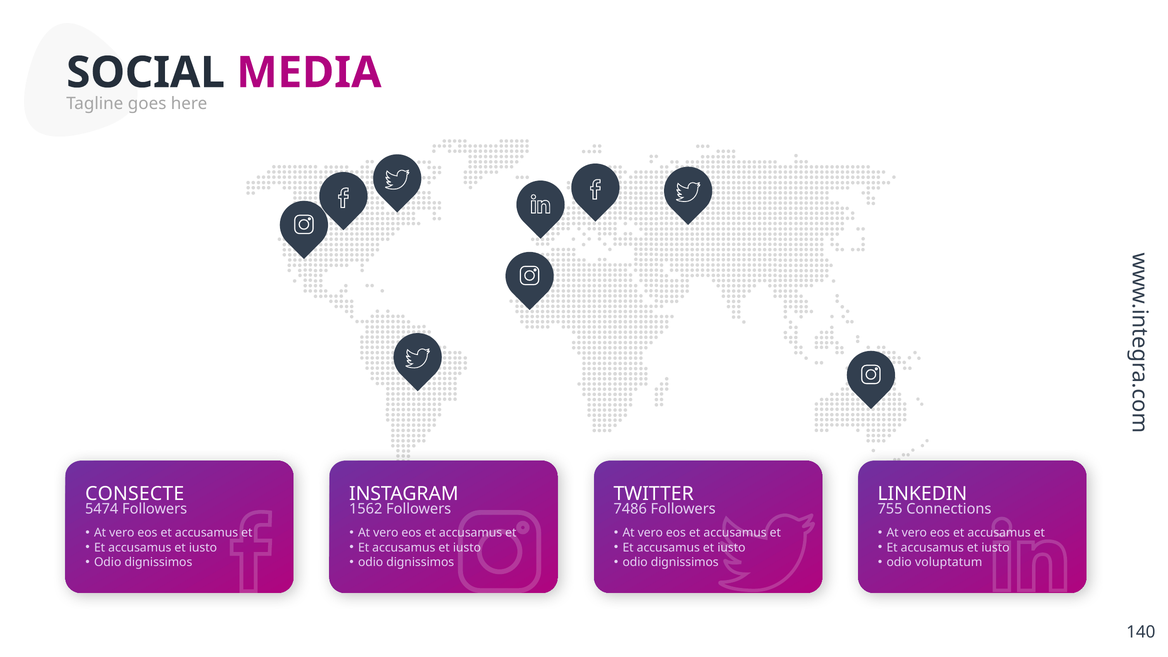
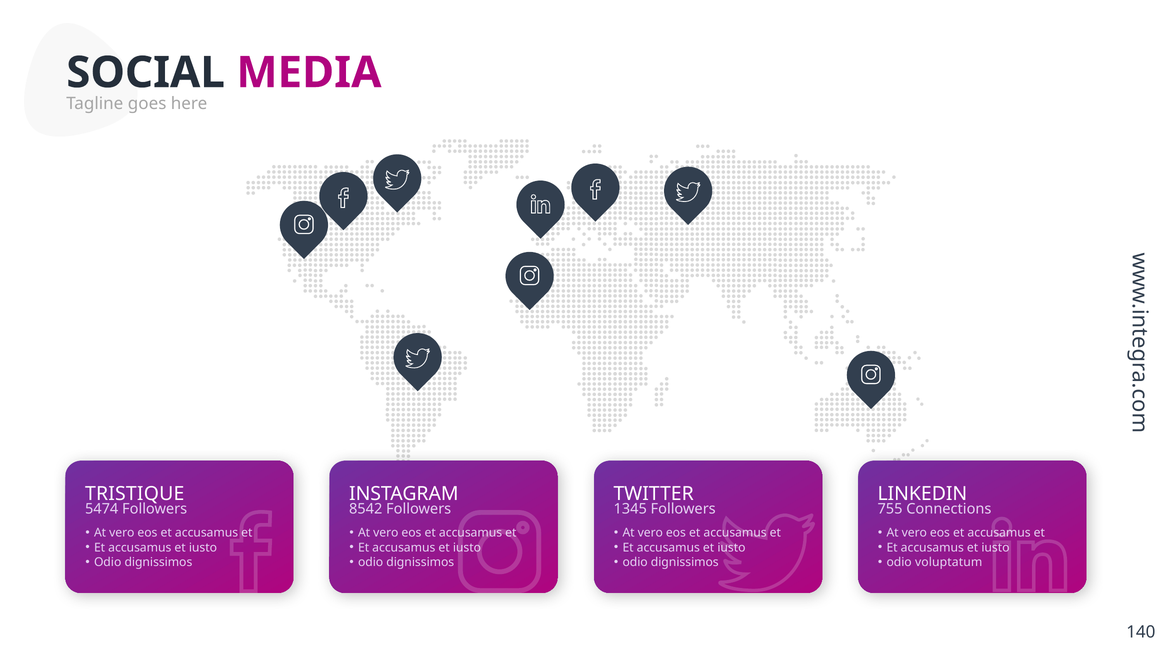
CONSECTE: CONSECTE -> TRISTIQUE
1562: 1562 -> 8542
7486: 7486 -> 1345
